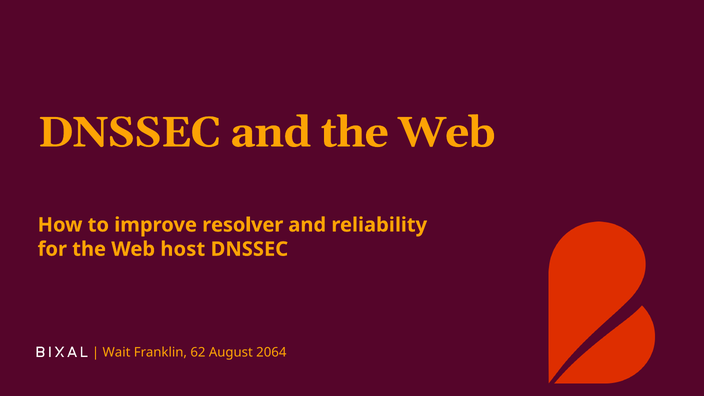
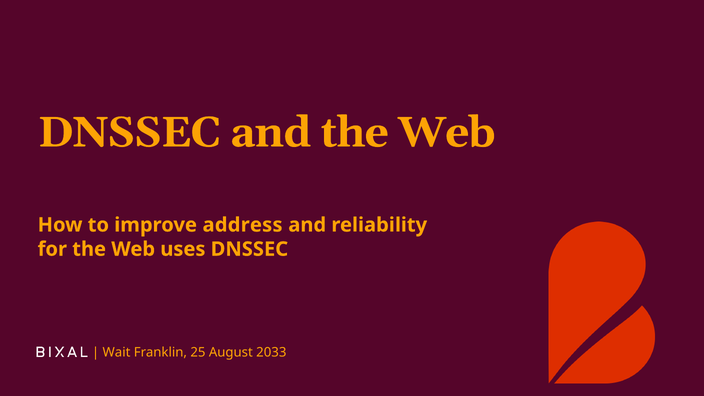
resolver: resolver -> address
host: host -> uses
62: 62 -> 25
2064: 2064 -> 2033
